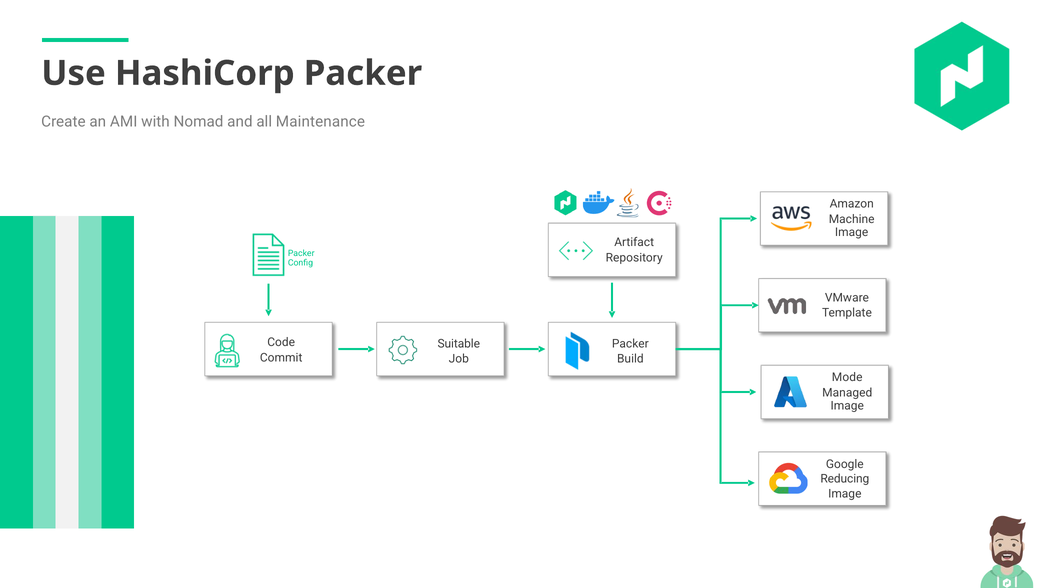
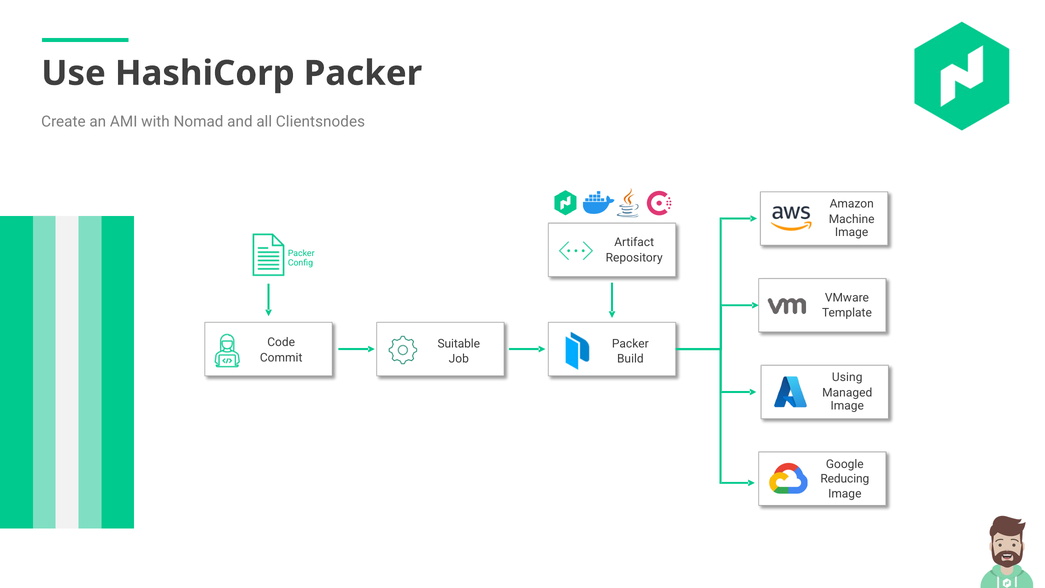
Maintenance: Maintenance -> Clientsnodes
Mode: Mode -> Using
